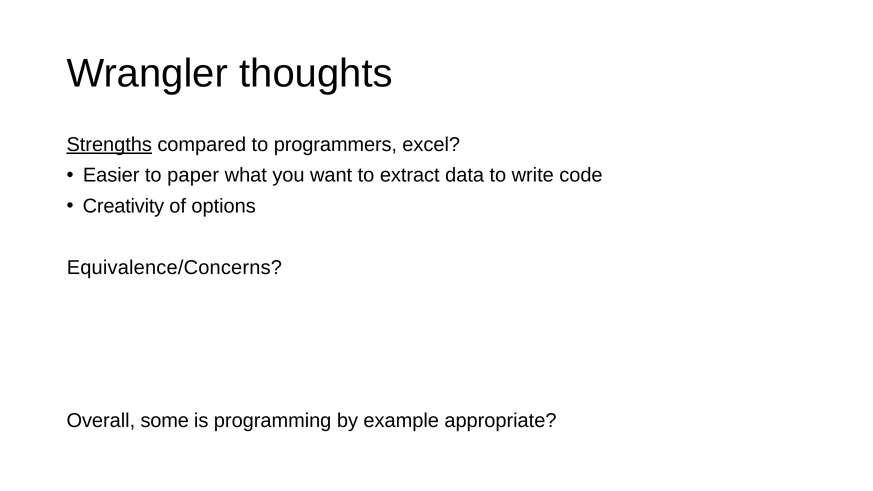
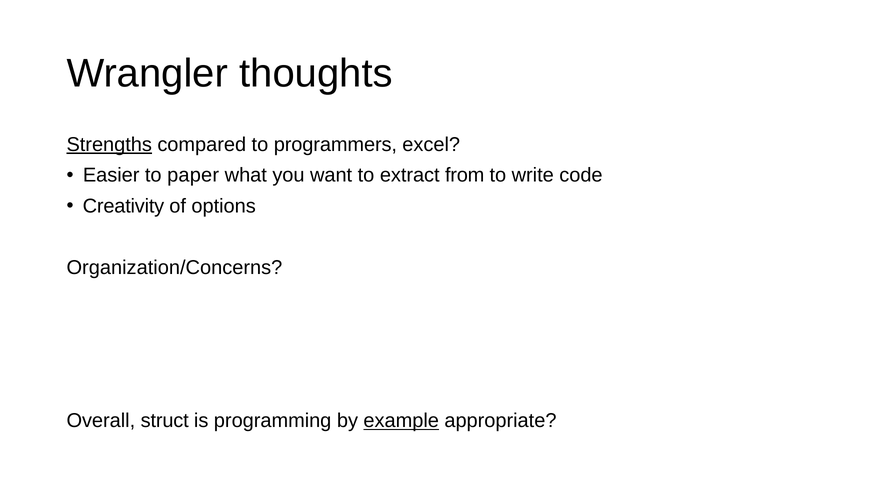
data: data -> from
Equivalence/Concerns: Equivalence/Concerns -> Organization/Concerns
some: some -> struct
example underline: none -> present
